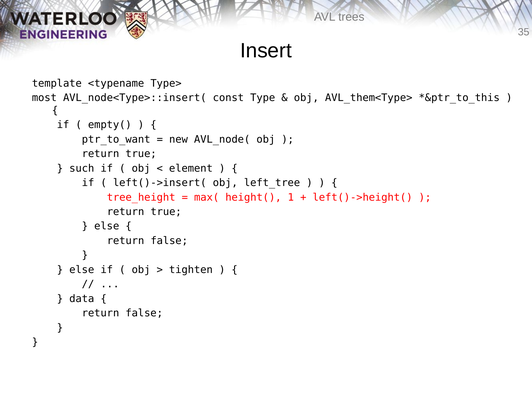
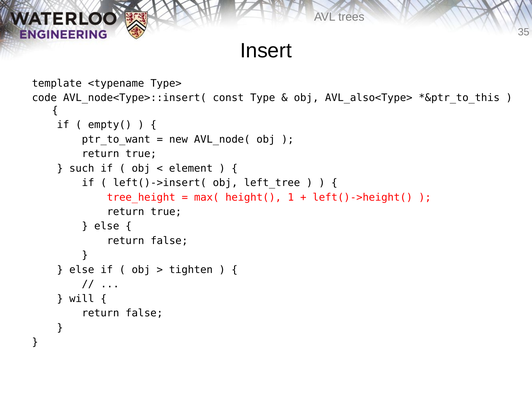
most: most -> code
AVL_them<Type>: AVL_them<Type> -> AVL_also<Type>
data: data -> will
